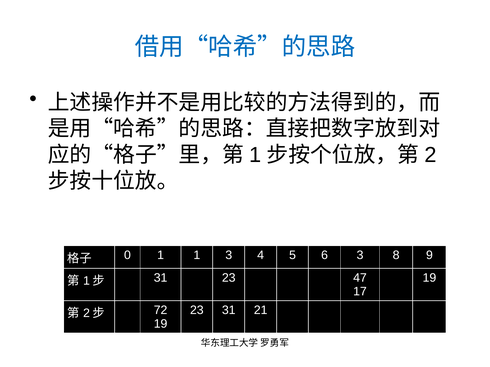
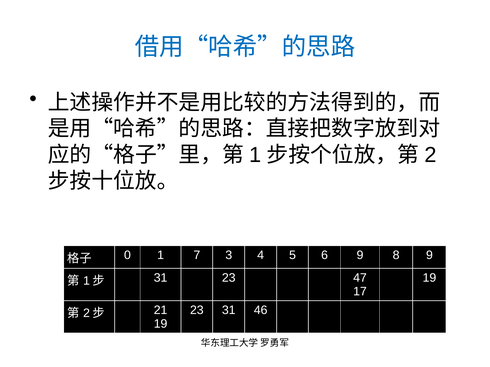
1 1: 1 -> 7
6 3: 3 -> 9
21: 21 -> 46
72: 72 -> 21
